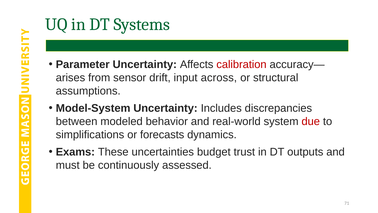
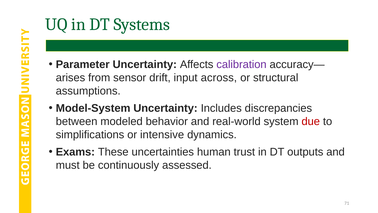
calibration colour: red -> purple
forecasts: forecasts -> intensive
budget: budget -> human
